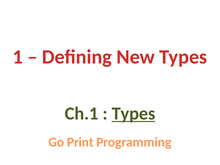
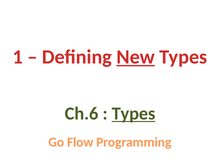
New underline: none -> present
Ch.1: Ch.1 -> Ch.6
Print: Print -> Flow
